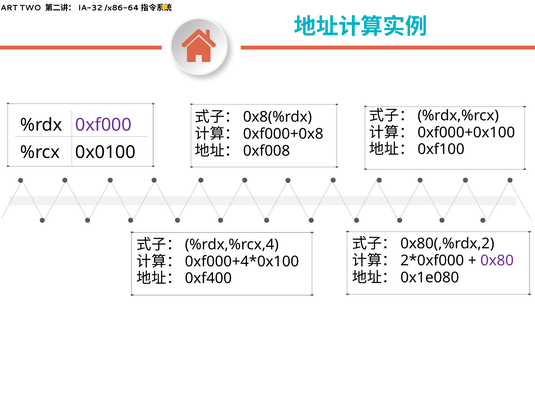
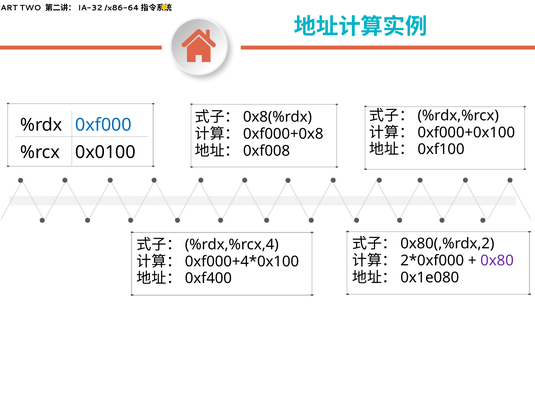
0xf000 colour: purple -> blue
